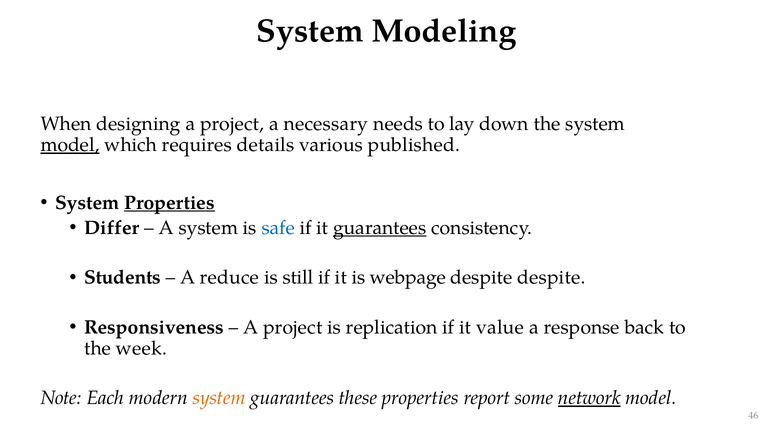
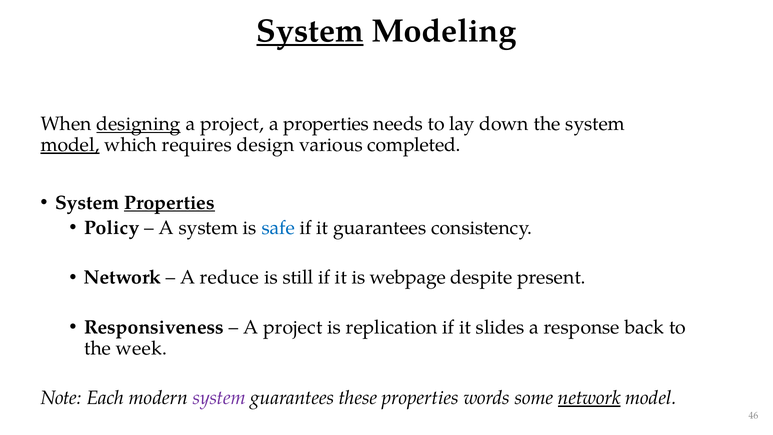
System at (310, 31) underline: none -> present
designing underline: none -> present
a necessary: necessary -> properties
details: details -> design
published: published -> completed
Differ: Differ -> Policy
guarantees at (380, 228) underline: present -> none
Students at (123, 277): Students -> Network
despite despite: despite -> present
value: value -> slides
system at (219, 398) colour: orange -> purple
report: report -> words
